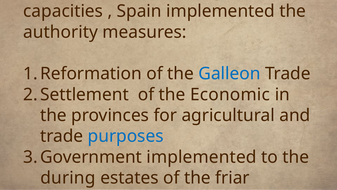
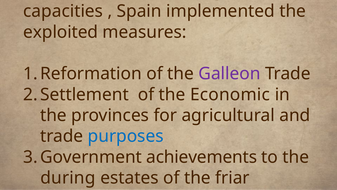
authority: authority -> exploited
Galleon colour: blue -> purple
implemented at (202, 157): implemented -> achievements
